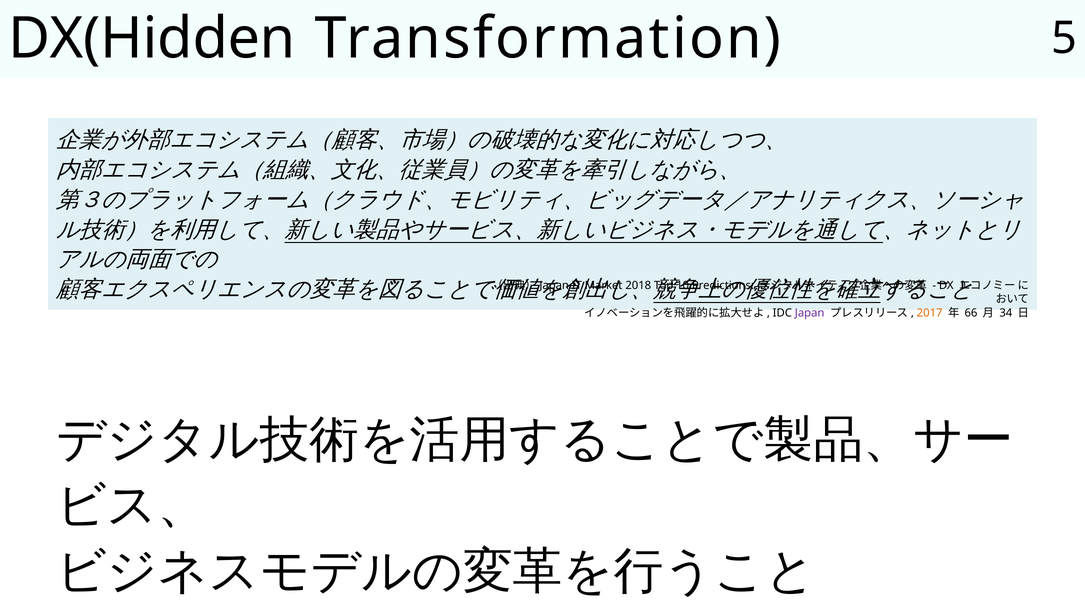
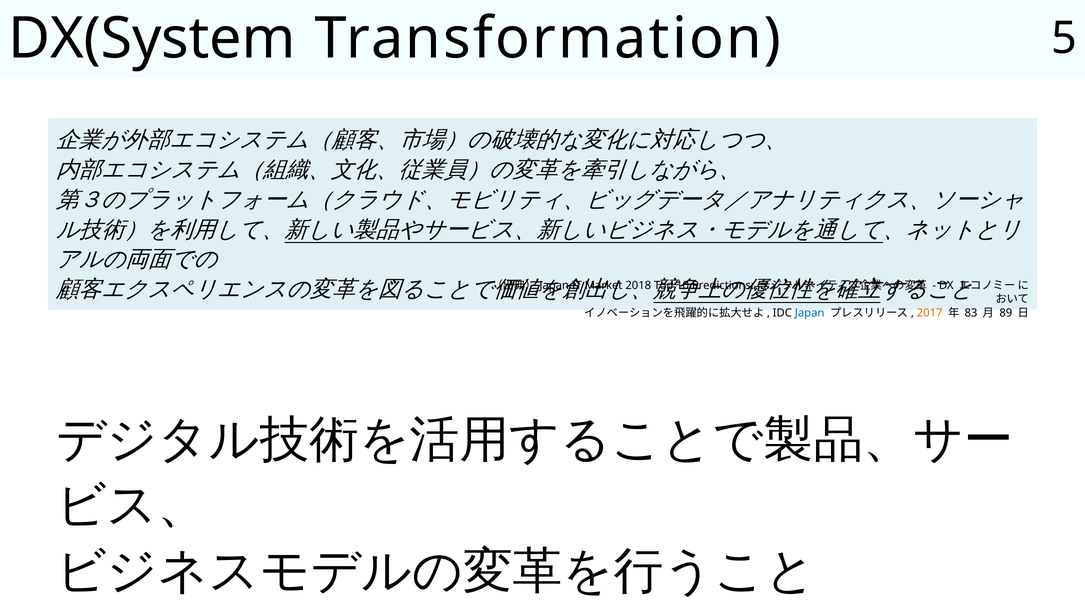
DX(Hidden: DX(Hidden -> DX(System
Japan colour: purple -> blue
66: 66 -> 83
34: 34 -> 89
